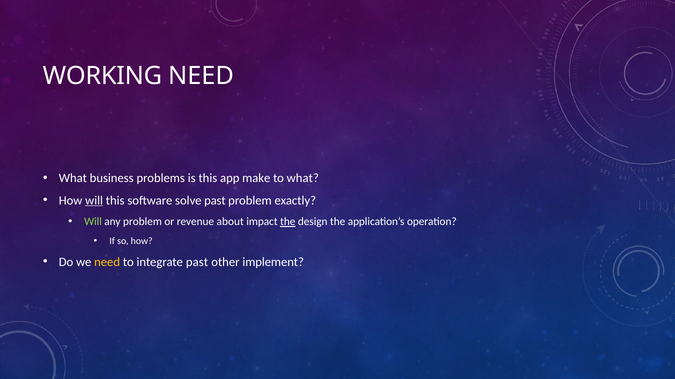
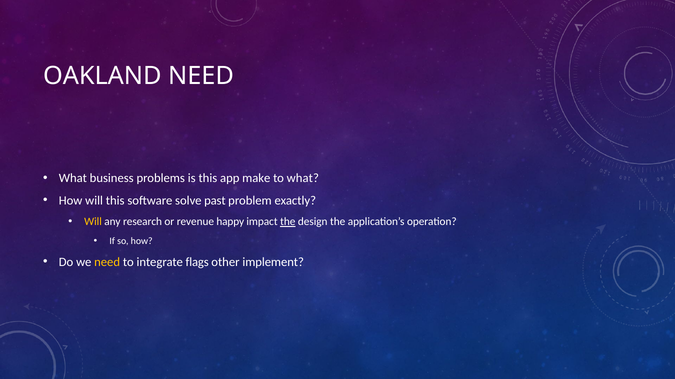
WORKING: WORKING -> OAKLAND
will at (94, 201) underline: present -> none
Will at (93, 222) colour: light green -> yellow
any problem: problem -> research
about: about -> happy
integrate past: past -> flags
